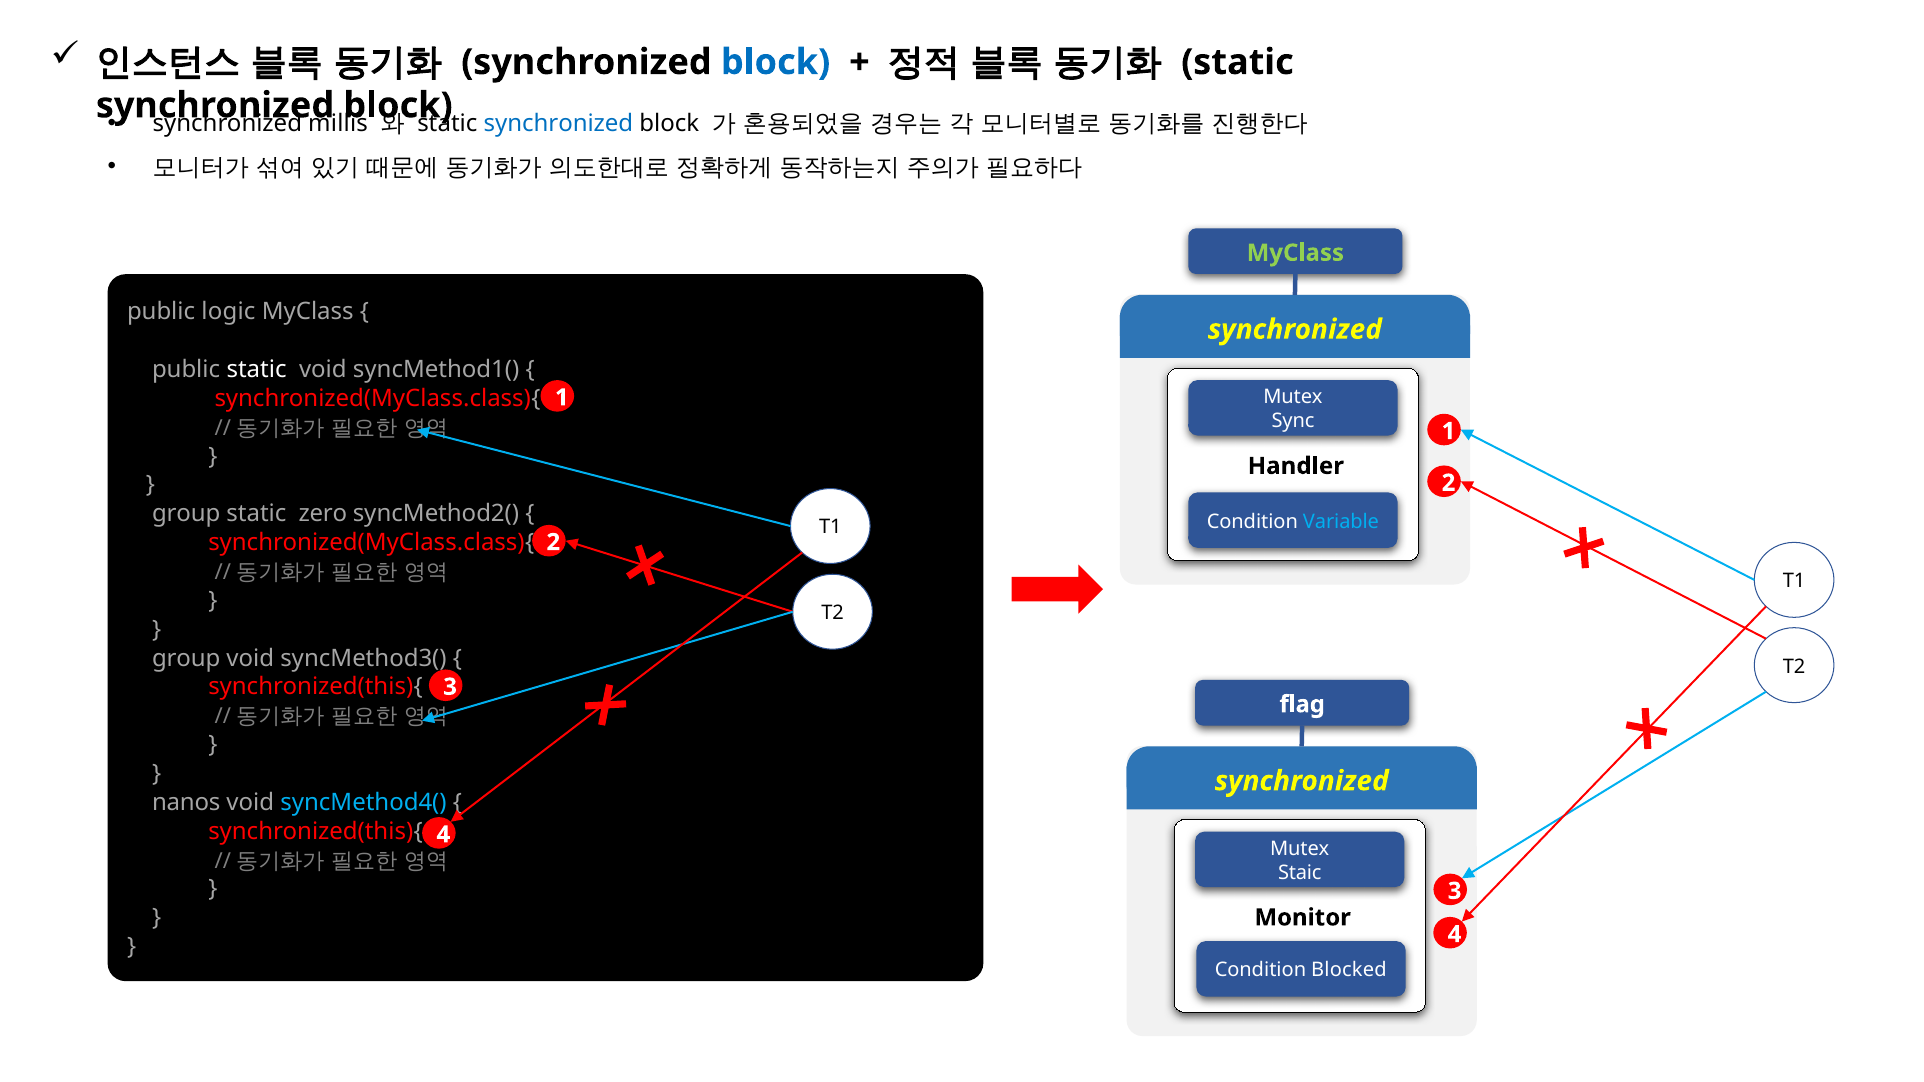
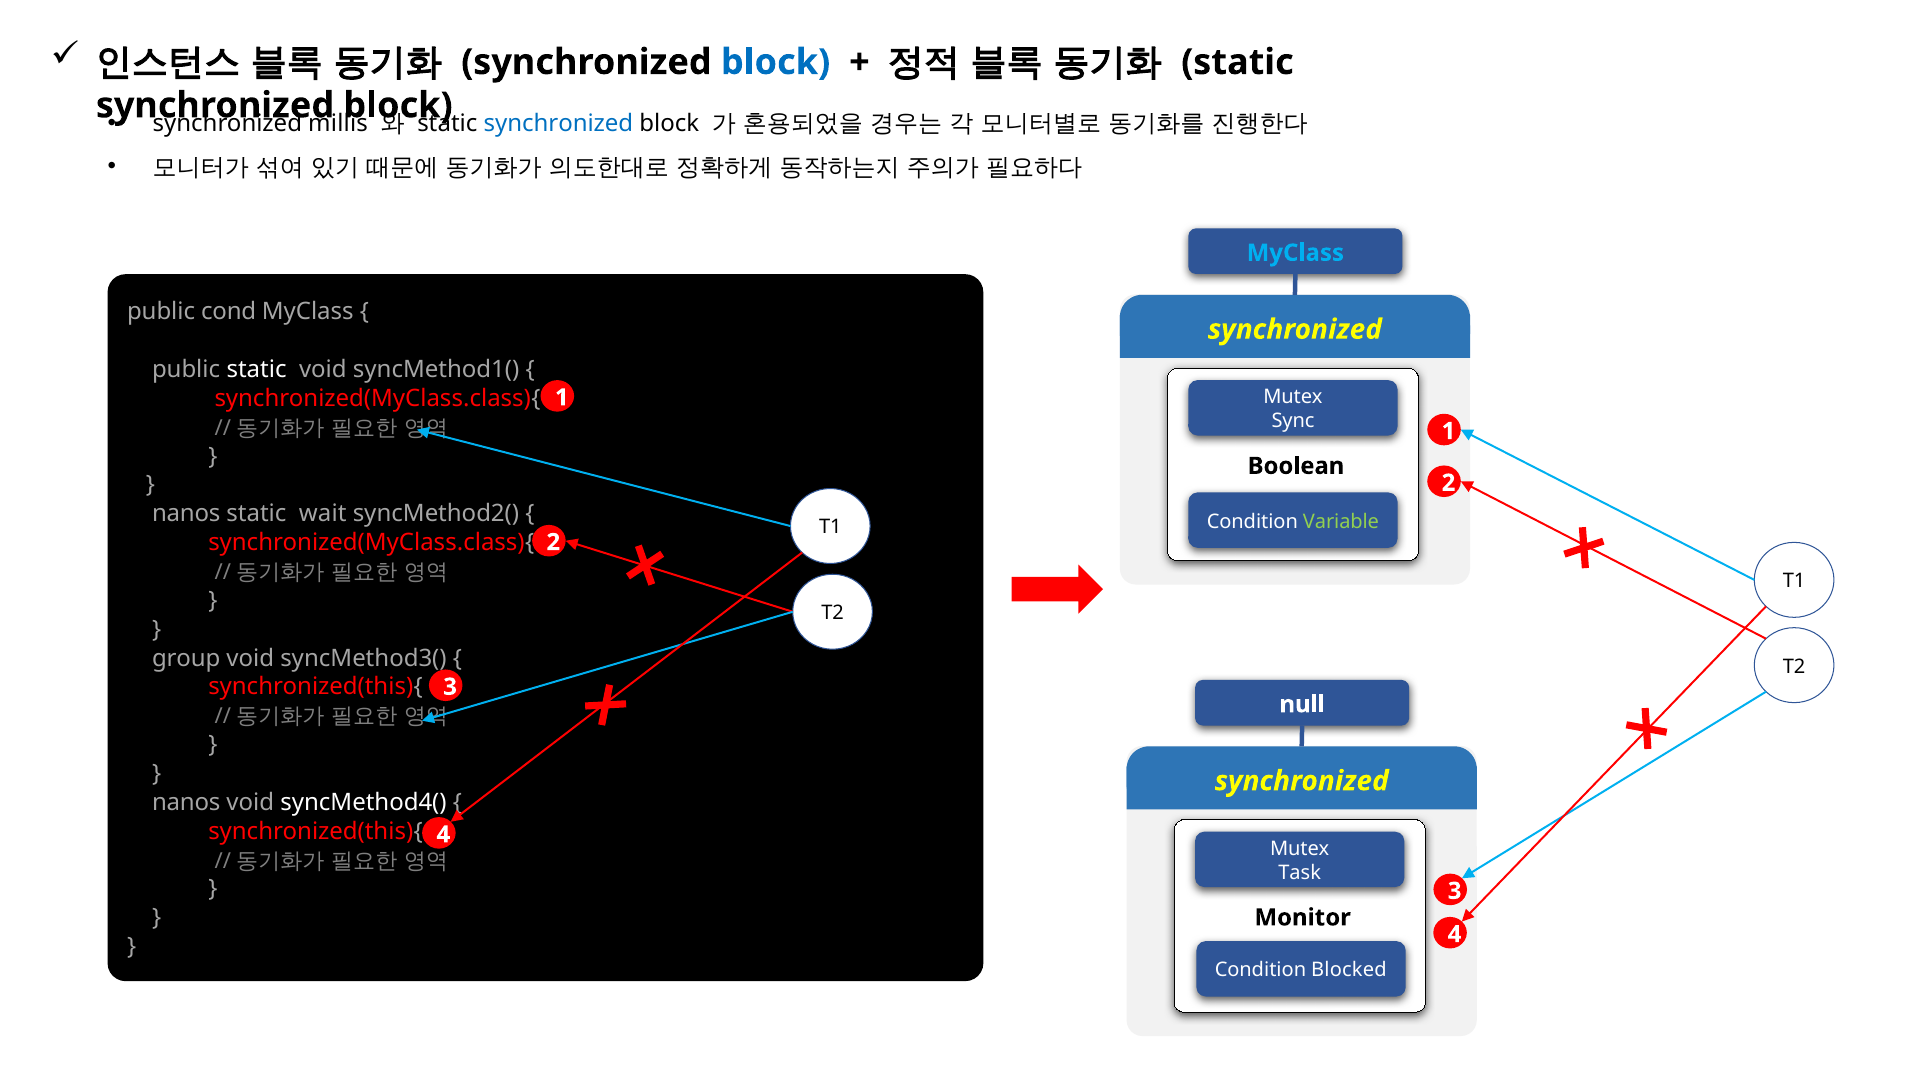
MyClass at (1295, 253) colour: light green -> light blue
logic: logic -> cond
Handler: Handler -> Boolean
group at (186, 514): group -> nanos
zero: zero -> wait
Variable colour: light blue -> light green
flag: flag -> null
syncMethod4( colour: light blue -> white
Staic: Staic -> Task
